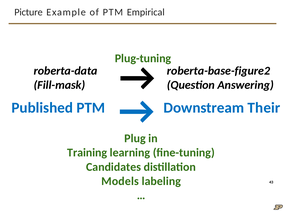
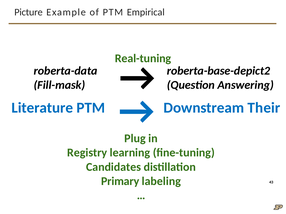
Plug-tuning: Plug-tuning -> Real-tuning
roberta-base-figure2: roberta-base-figure2 -> roberta-base-depict2
Published: Published -> Literature
Training: Training -> Registry
Models: Models -> Primary
